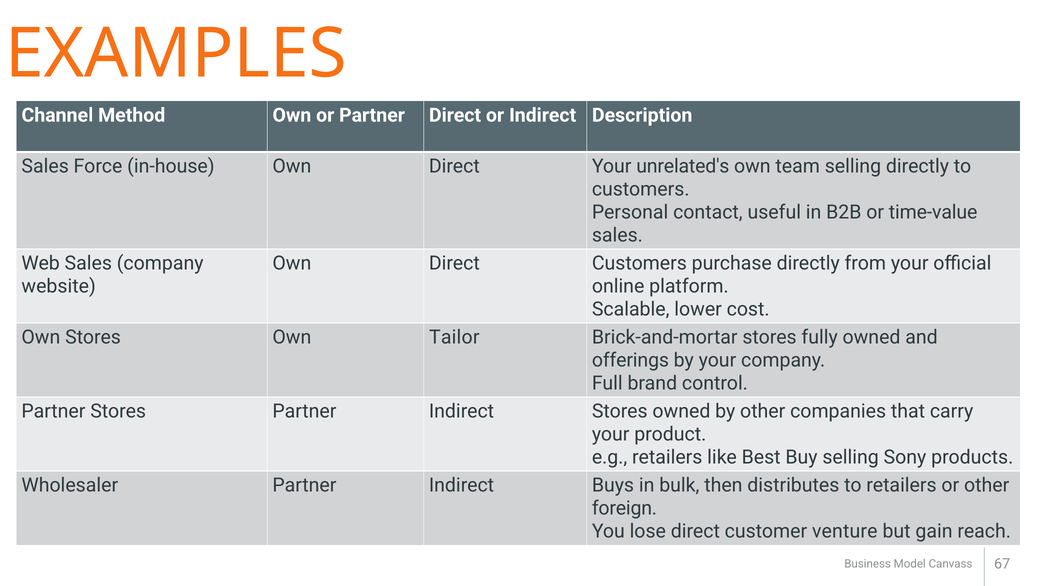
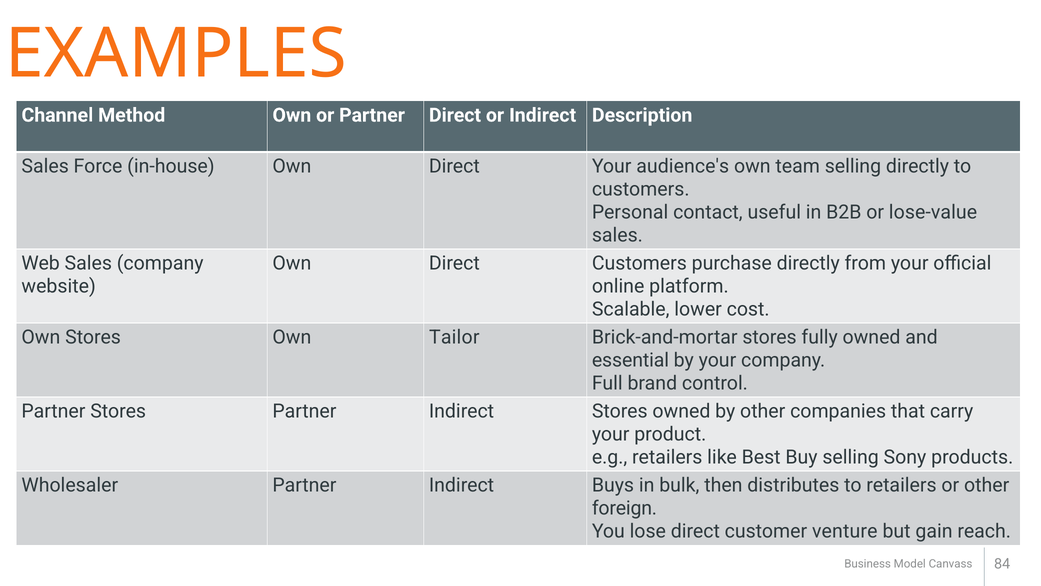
unrelated's: unrelated's -> audience's
time-value: time-value -> lose-value
offerings: offerings -> essential
67: 67 -> 84
